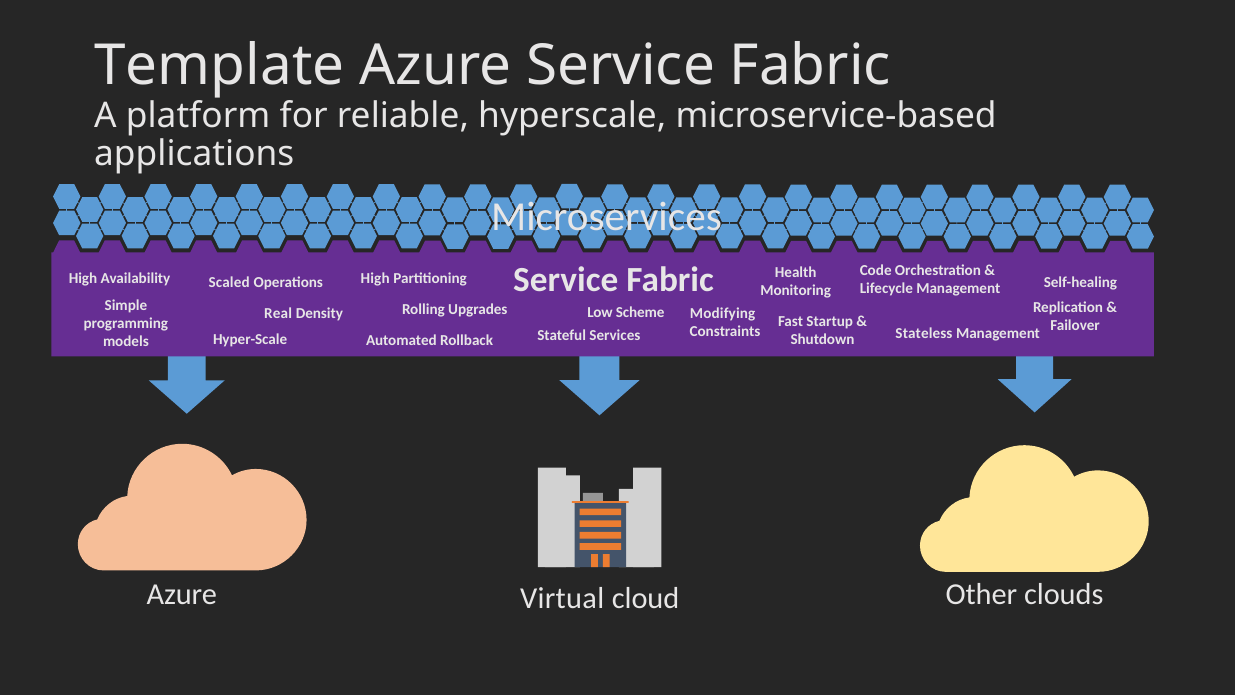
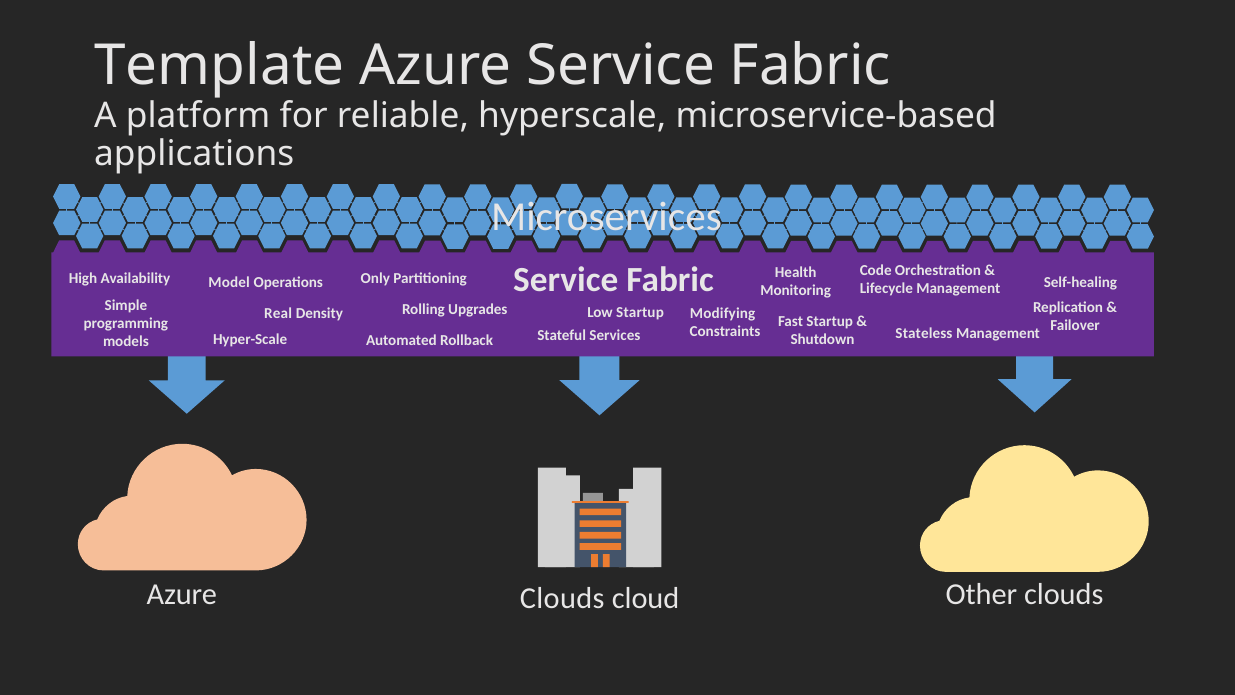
High at (375, 278): High -> Only
Scaled: Scaled -> Model
Low Scheme: Scheme -> Startup
Azure Virtual: Virtual -> Clouds
